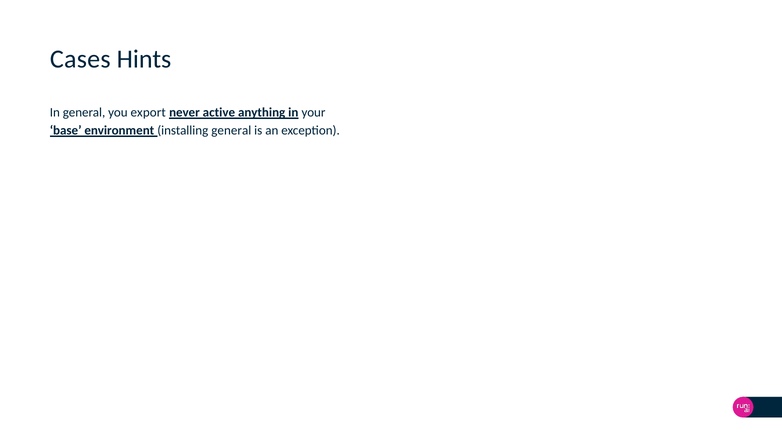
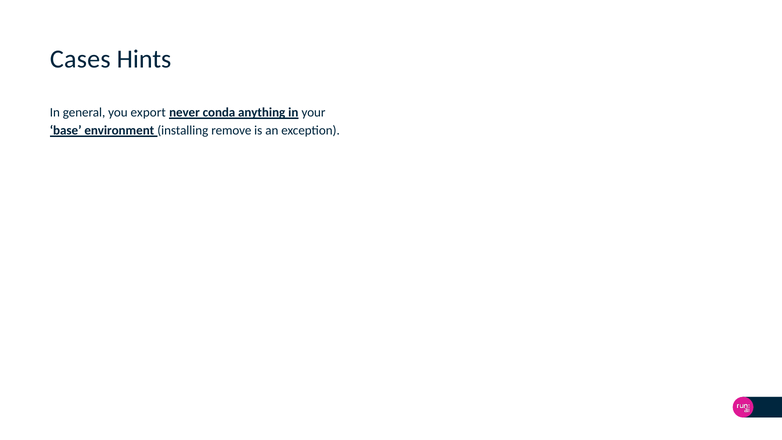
active: active -> conda
installing general: general -> remove
